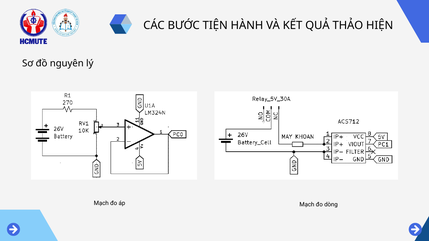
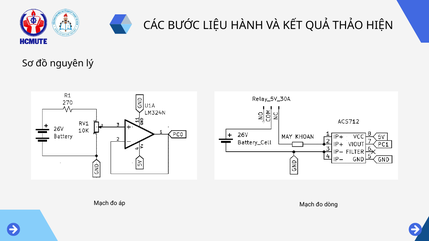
TIỆN: TIỆN -> LIỆU
